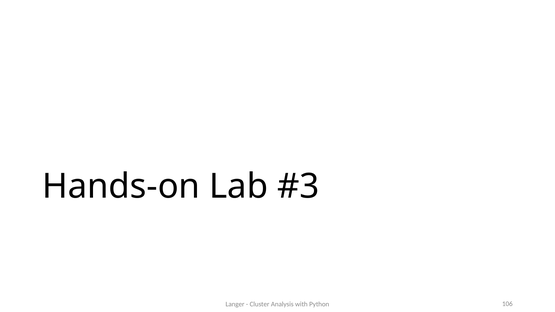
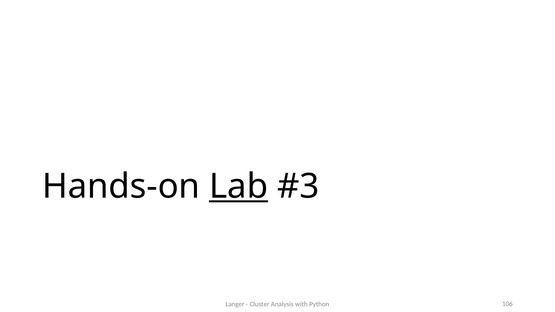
Lab underline: none -> present
